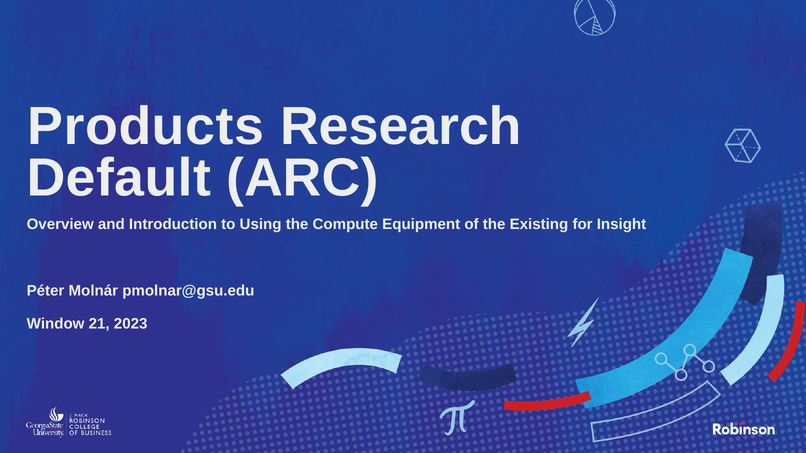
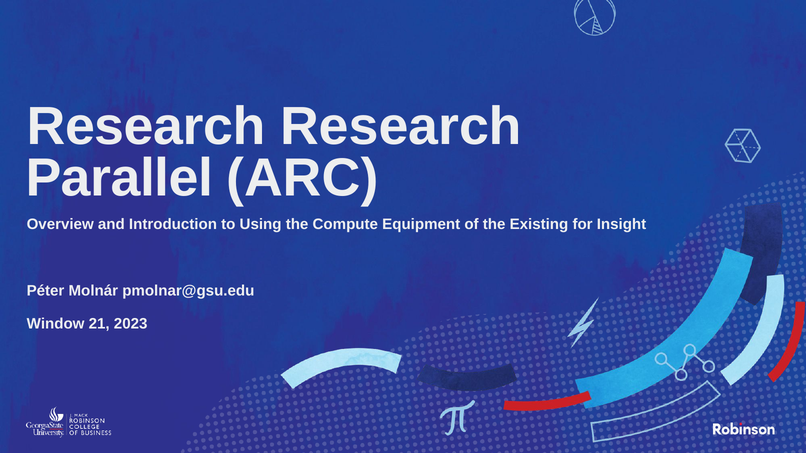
Products at (146, 127): Products -> Research
Default: Default -> Parallel
